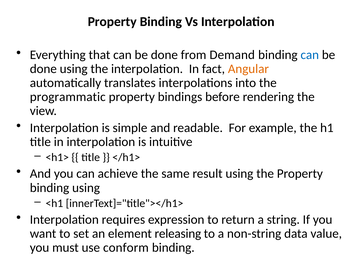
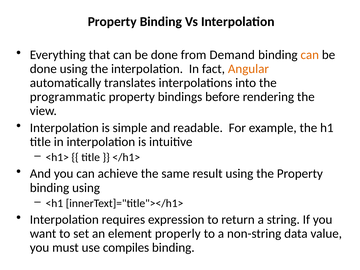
can at (310, 55) colour: blue -> orange
releasing: releasing -> properly
conform: conform -> compiles
